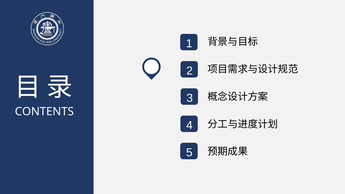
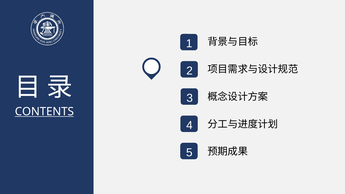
CONTENTS underline: none -> present
